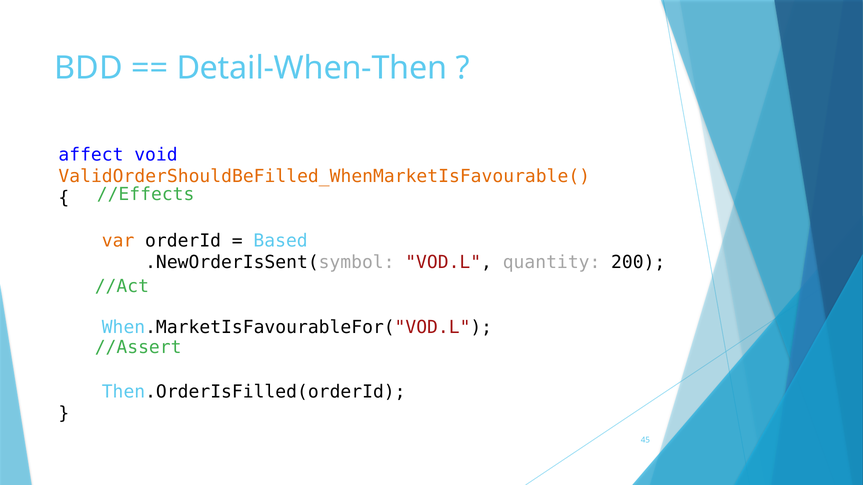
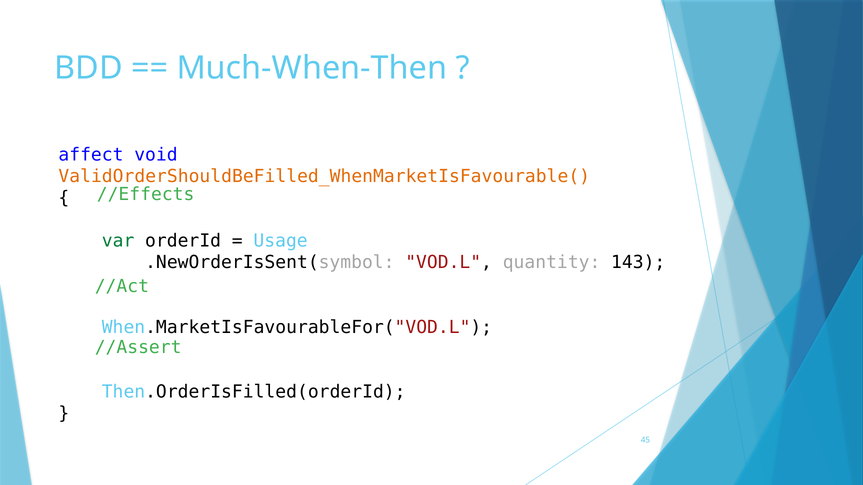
Detail-When-Then: Detail-When-Then -> Much-When-Then
var colour: orange -> green
Based: Based -> Usage
200: 200 -> 143
